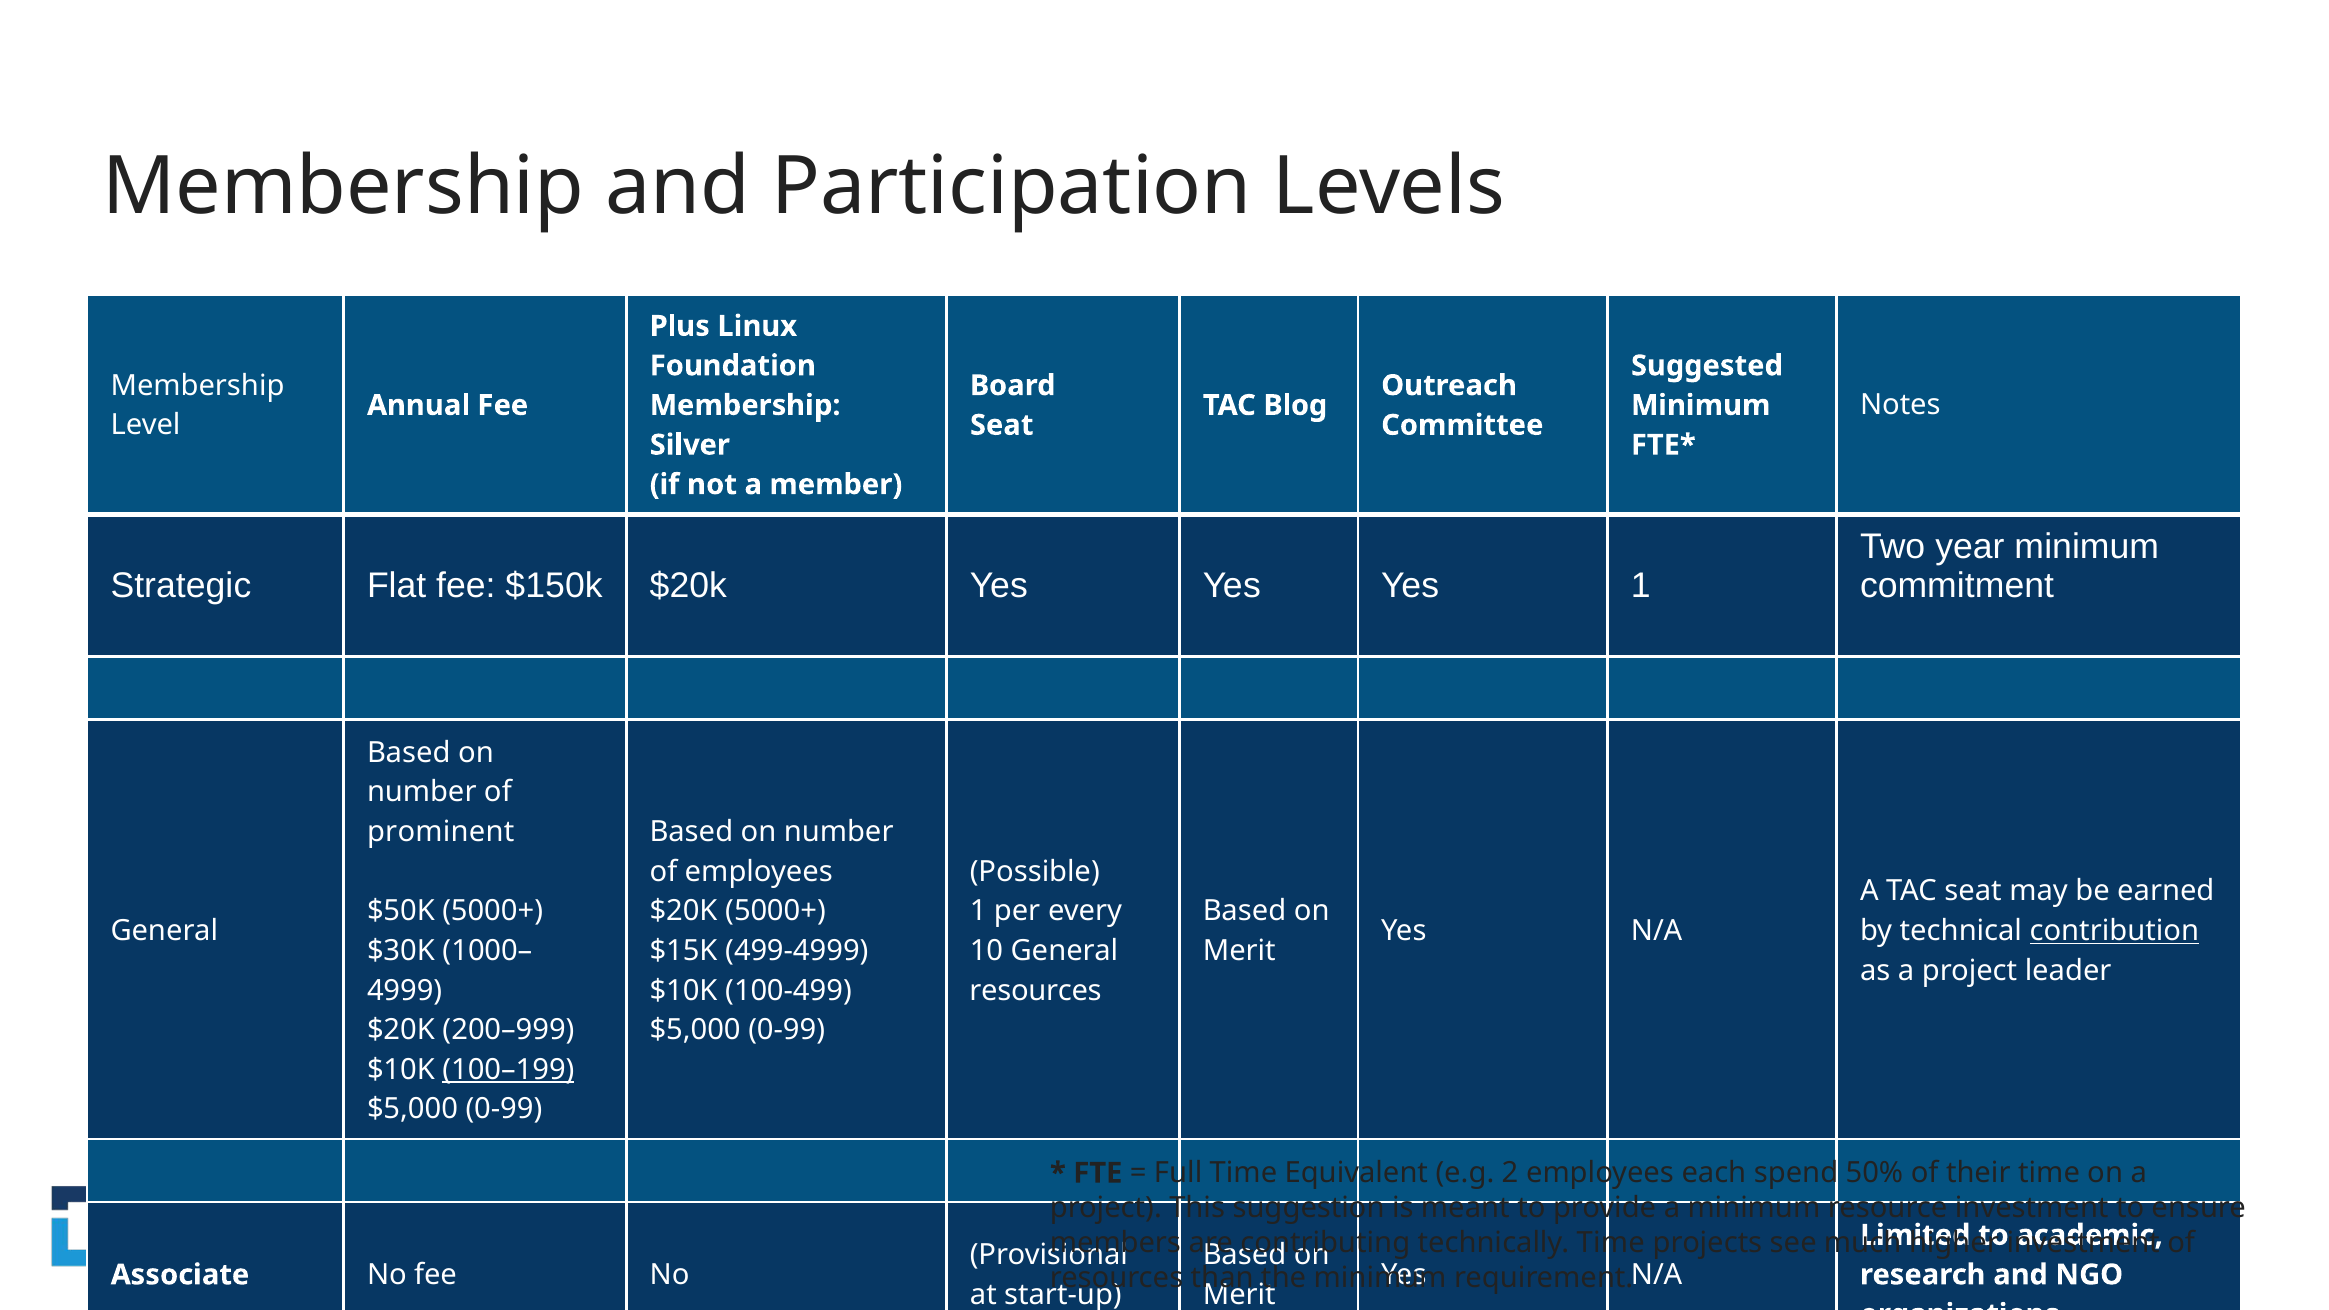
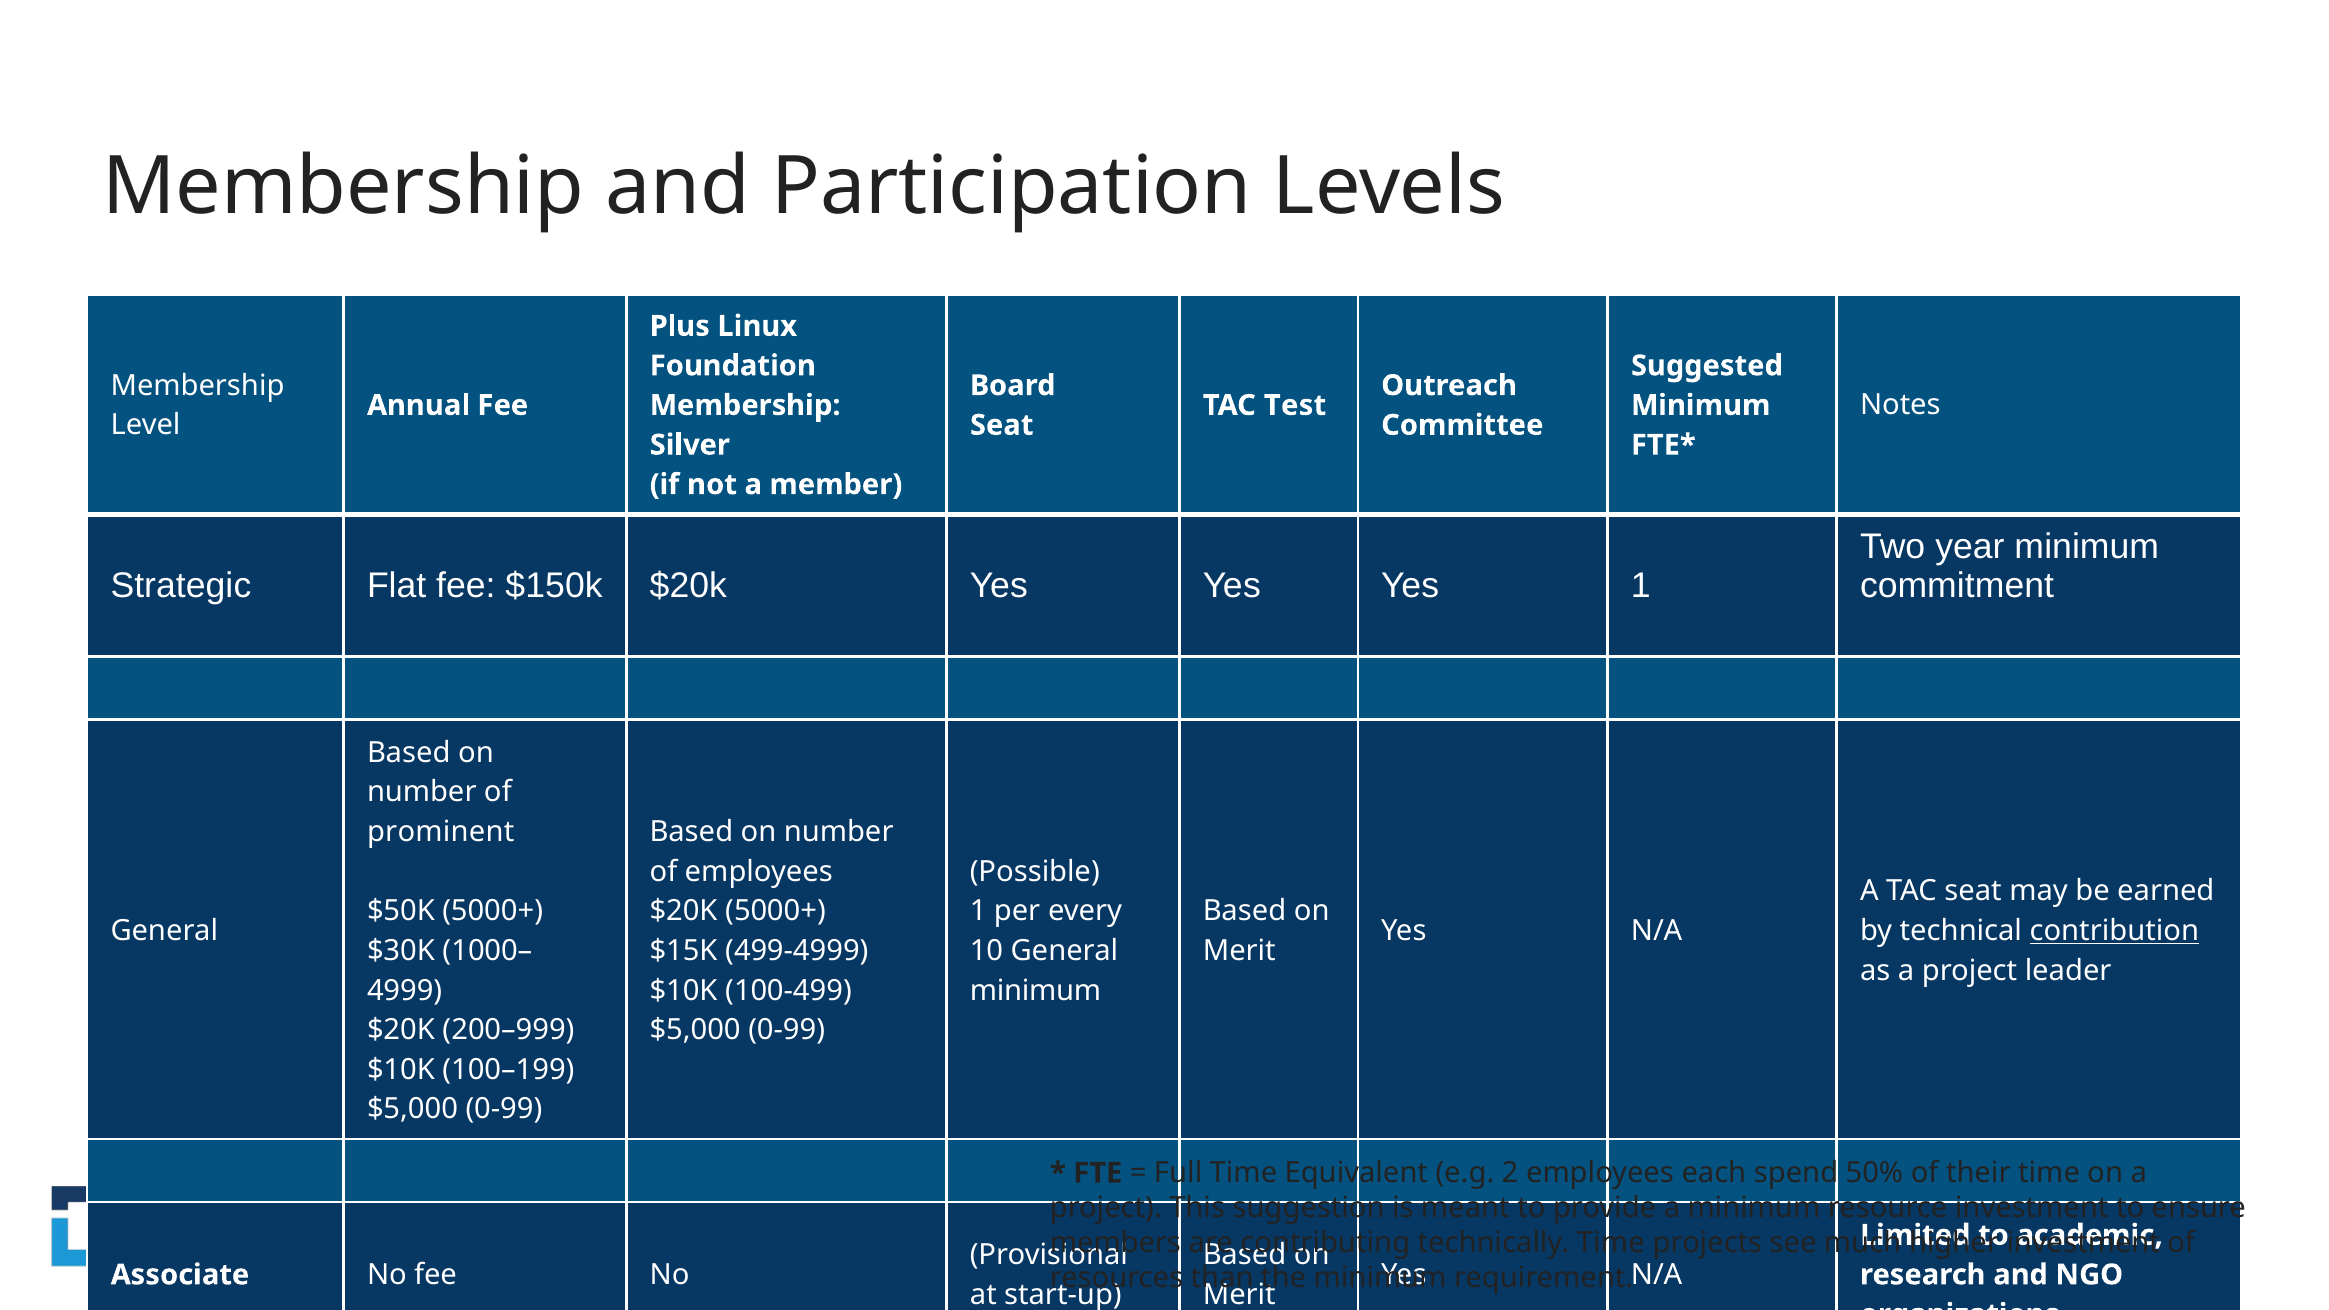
Blog: Blog -> Test
resources at (1036, 990): resources -> minimum
100–199 underline: present -> none
